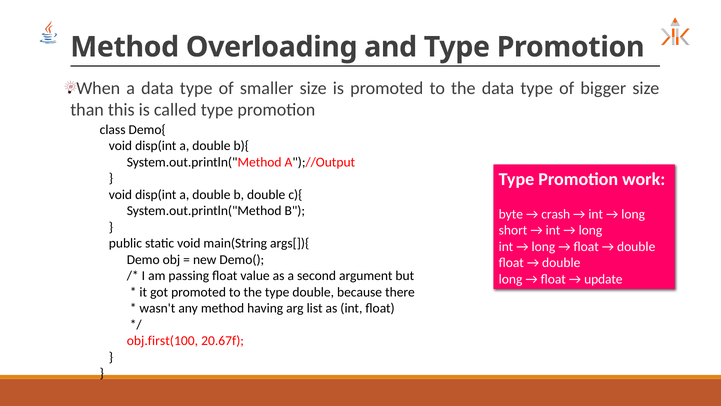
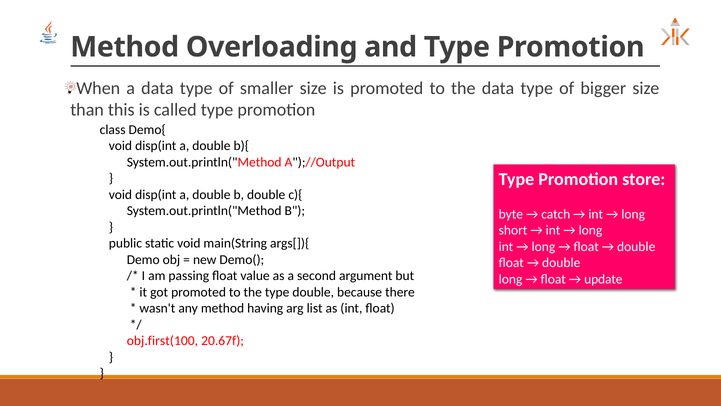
work: work -> store
crash: crash -> catch
